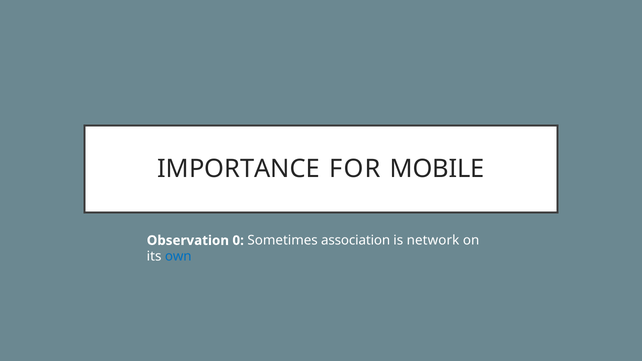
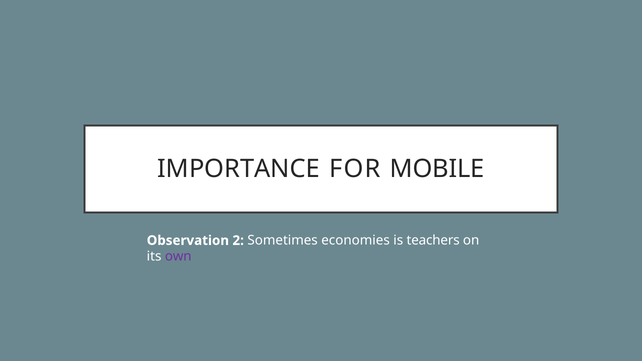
0: 0 -> 2
association: association -> economies
network: network -> teachers
own colour: blue -> purple
